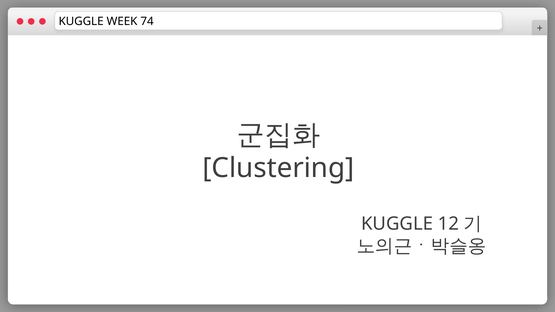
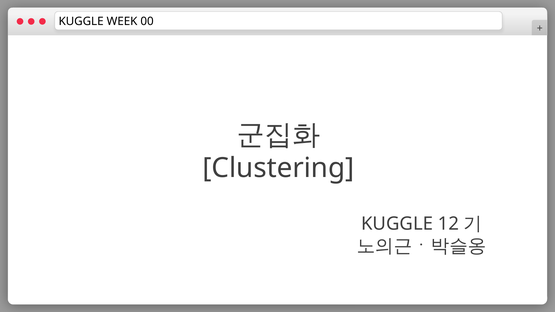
74: 74 -> 00
